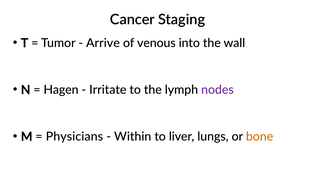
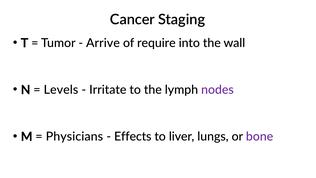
venous: venous -> require
Hagen: Hagen -> Levels
Within: Within -> Effects
bone colour: orange -> purple
